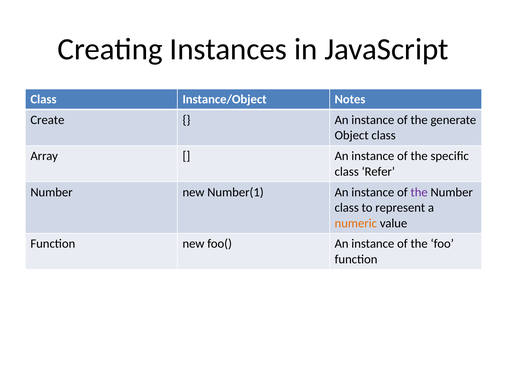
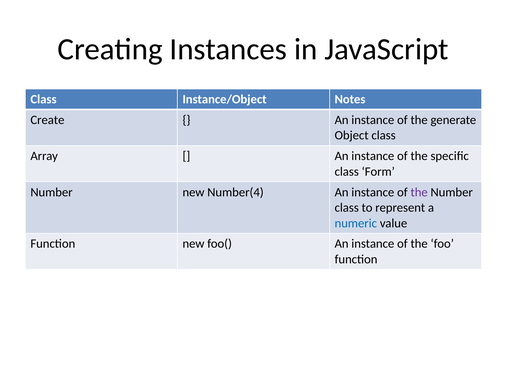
Refer: Refer -> Form
Number(1: Number(1 -> Number(4
numeric colour: orange -> blue
